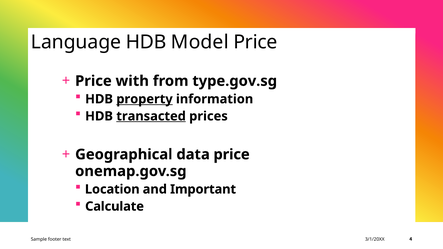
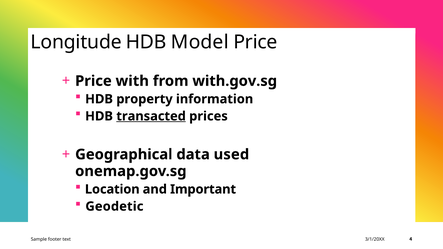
Language: Language -> Longitude
type.gov.sg: type.gov.sg -> with.gov.sg
property underline: present -> none
data price: price -> used
Calculate: Calculate -> Geodetic
